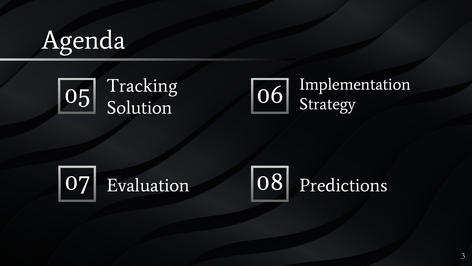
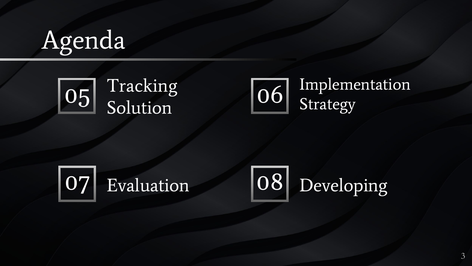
Predictions: Predictions -> Developing
